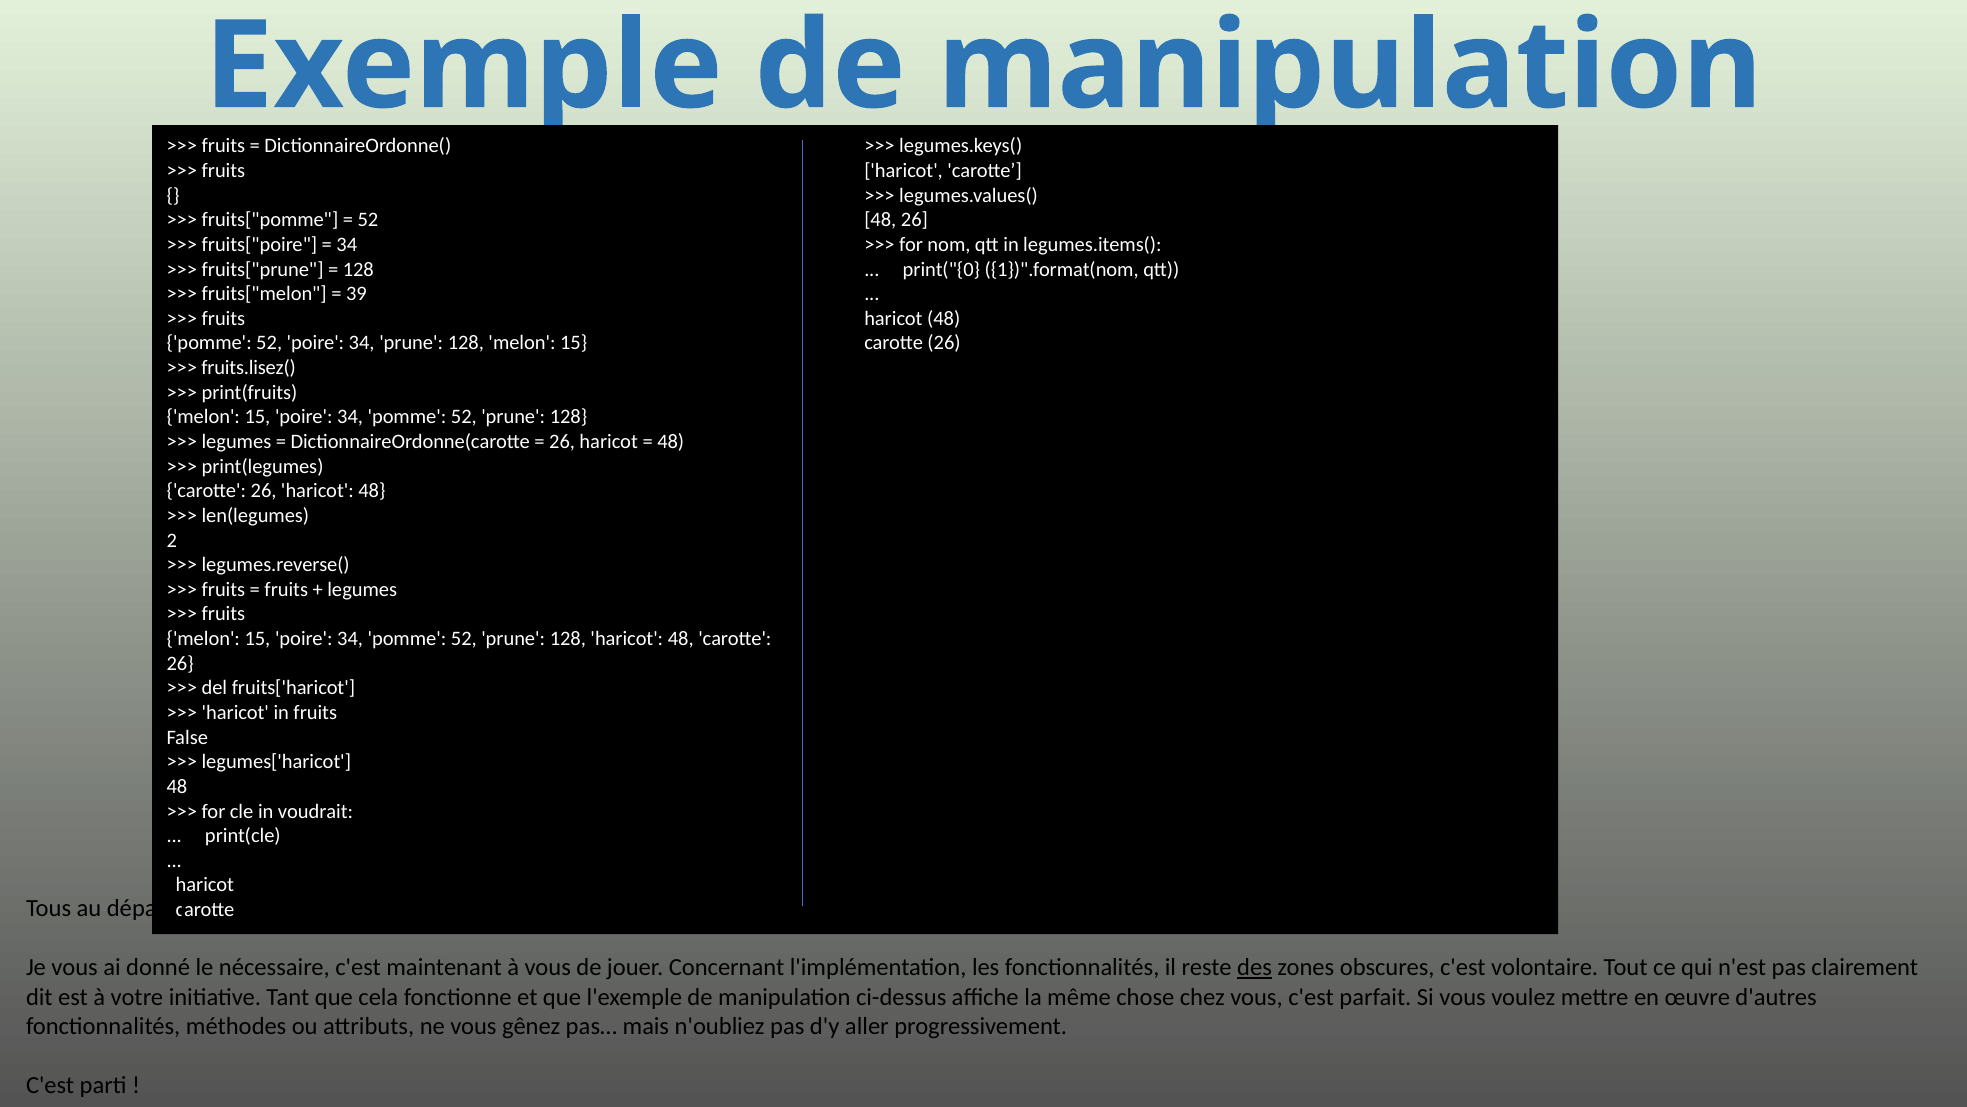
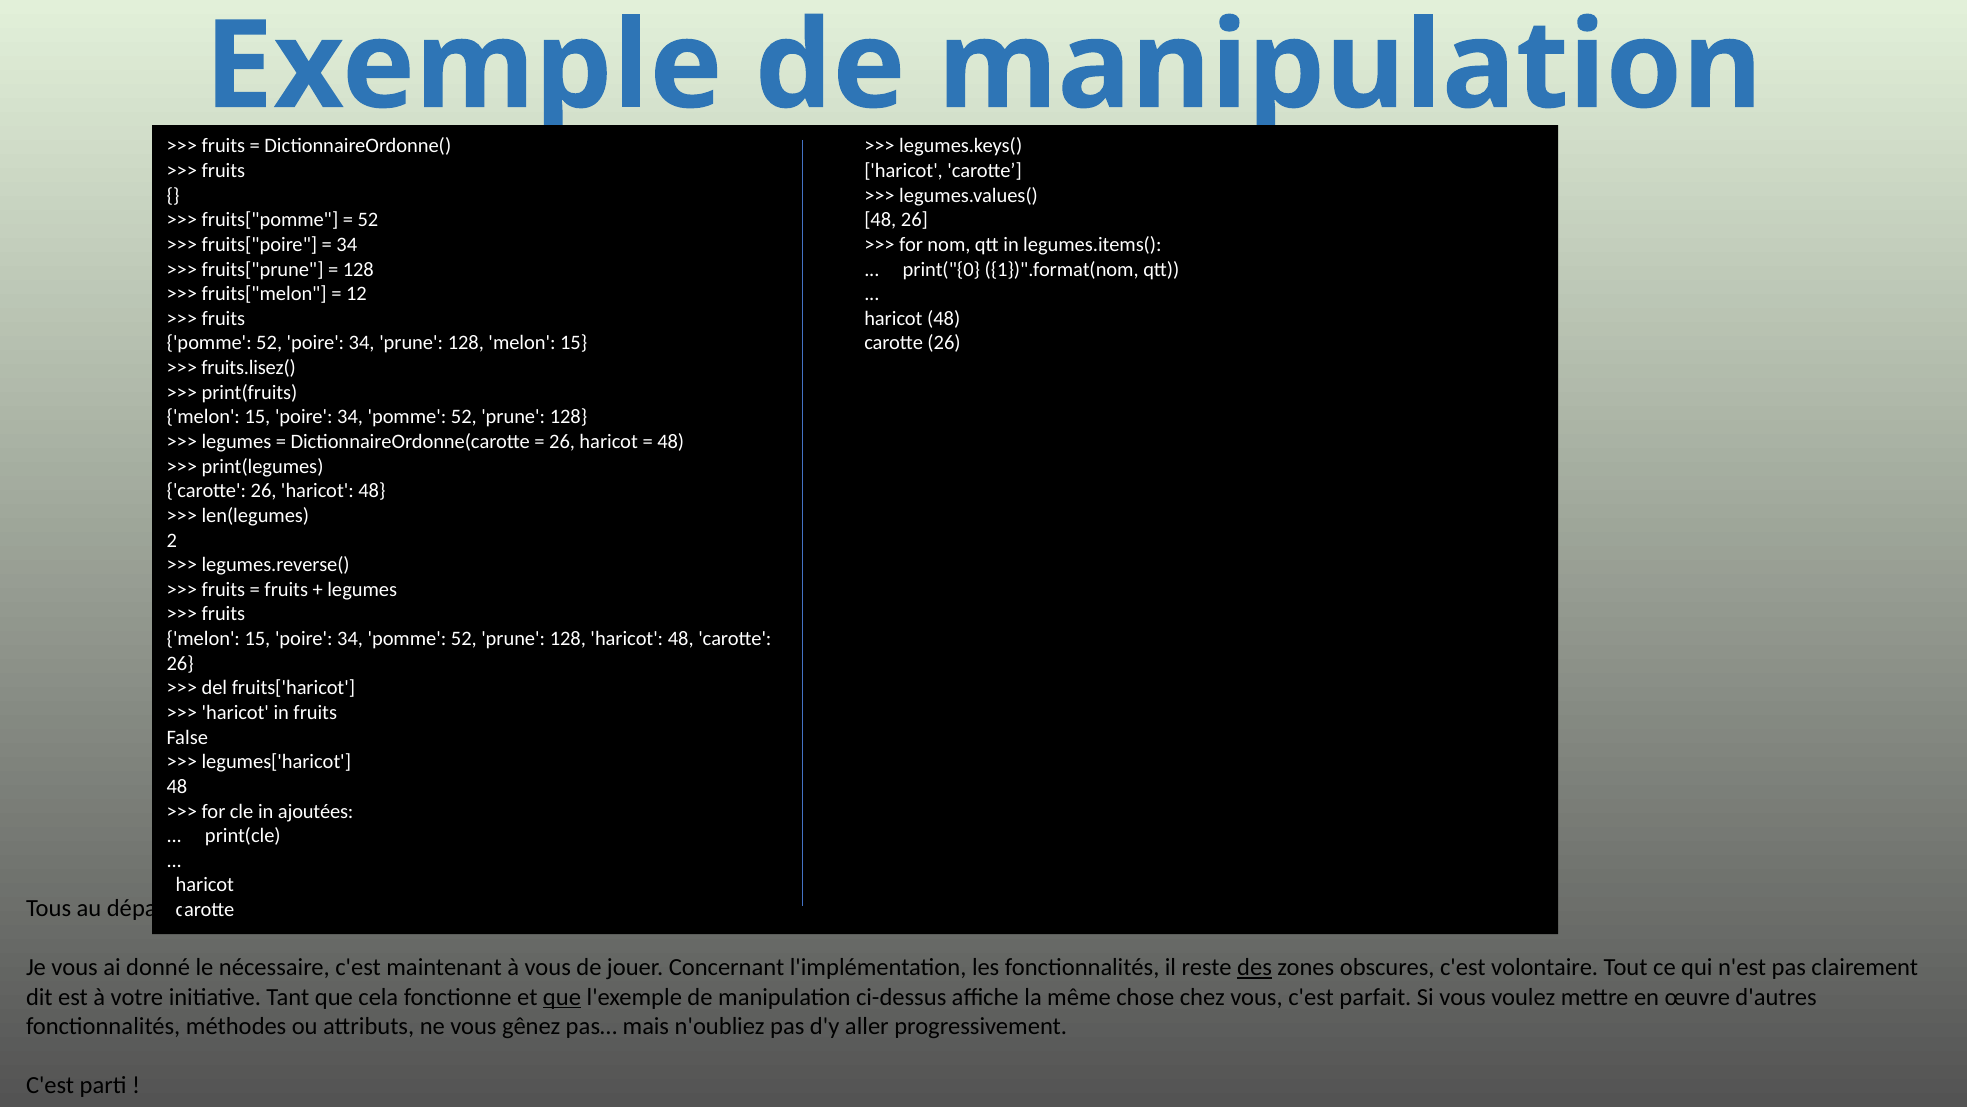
39: 39 -> 12
voudrait: voudrait -> ajoutées
que at (562, 997) underline: none -> present
